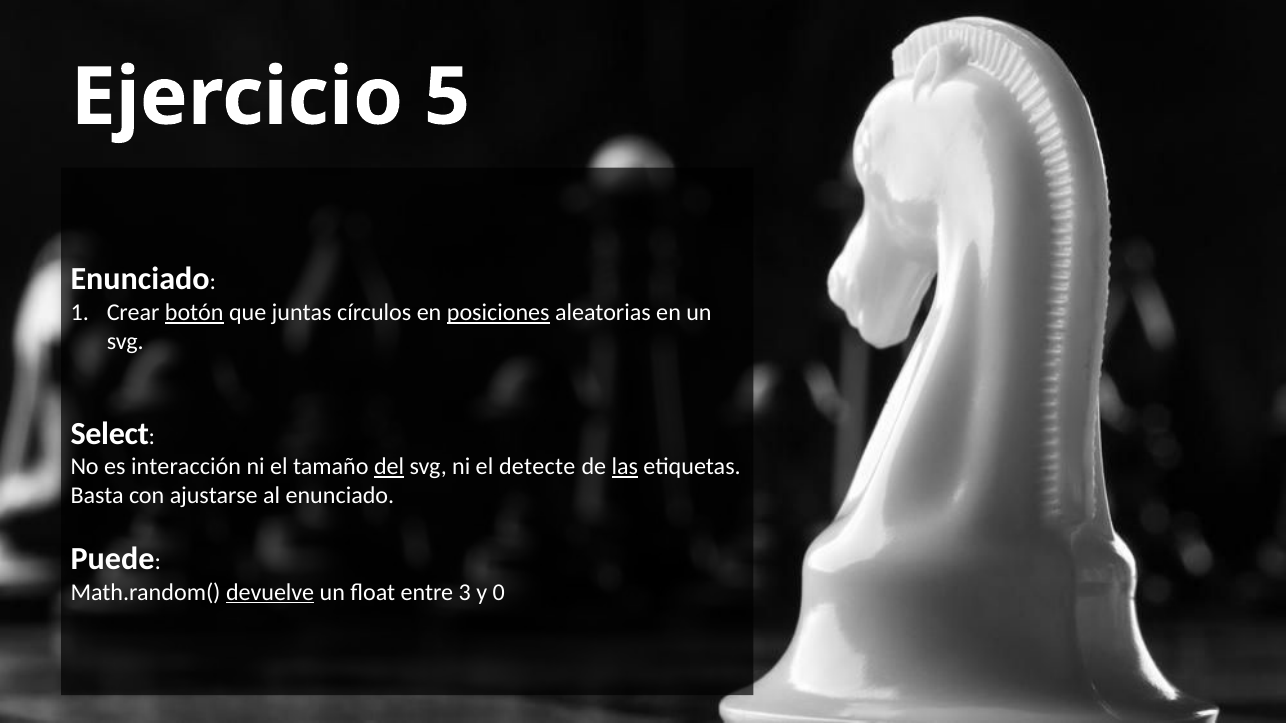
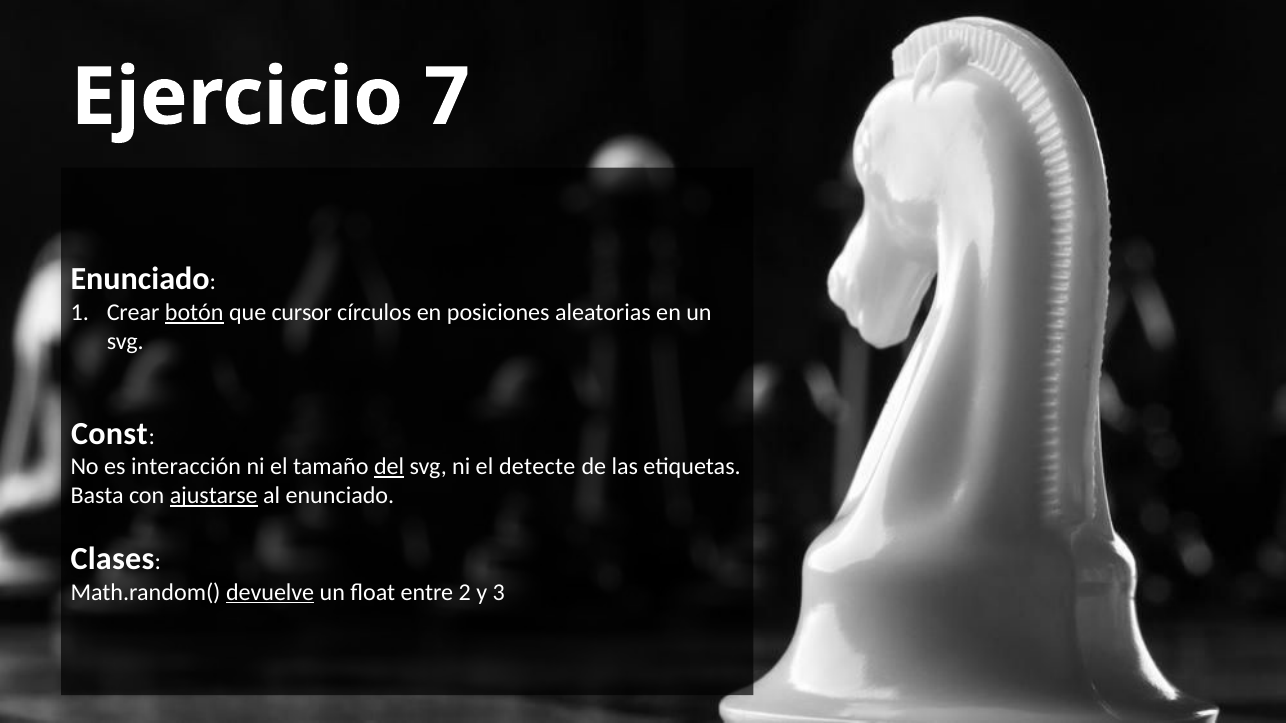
5: 5 -> 7
juntas: juntas -> cursor
posiciones underline: present -> none
Select: Select -> Const
las underline: present -> none
ajustarse underline: none -> present
Puede: Puede -> Clases
entre 3: 3 -> 2
0: 0 -> 3
